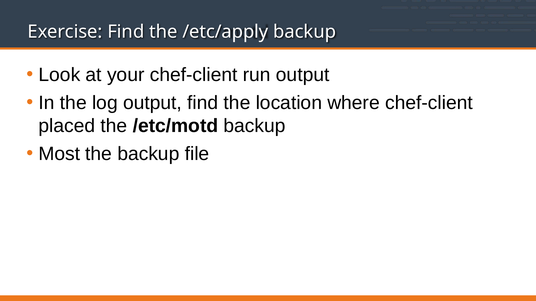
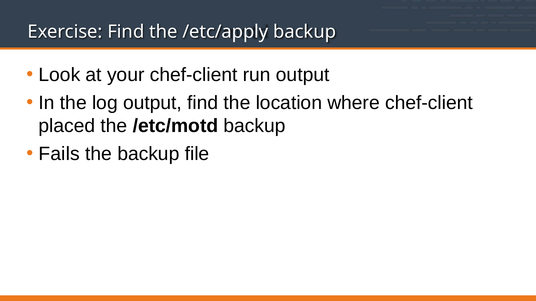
Most: Most -> Fails
